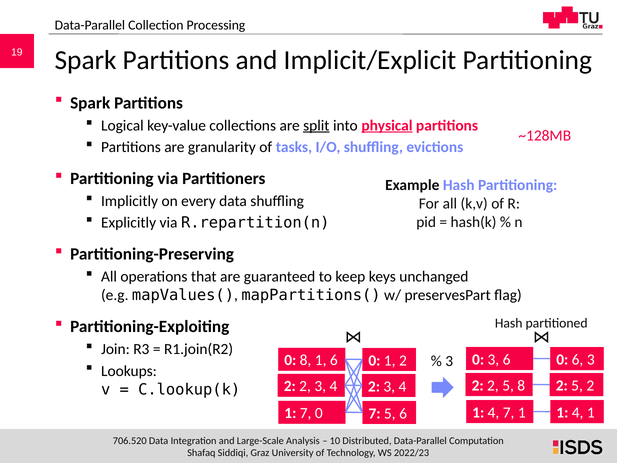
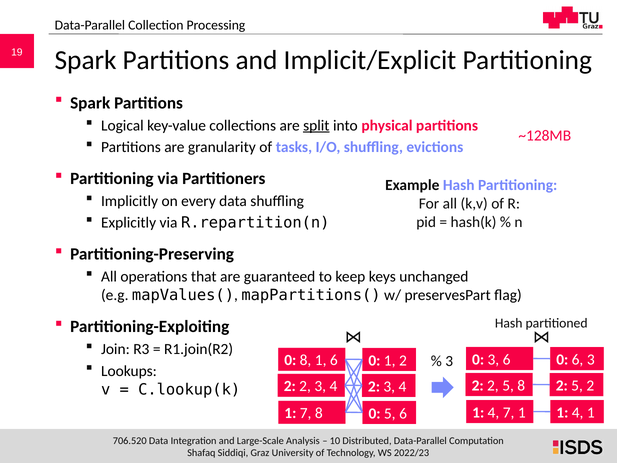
physical underline: present -> none
7 0: 0 -> 8
7 at (375, 413): 7 -> 0
